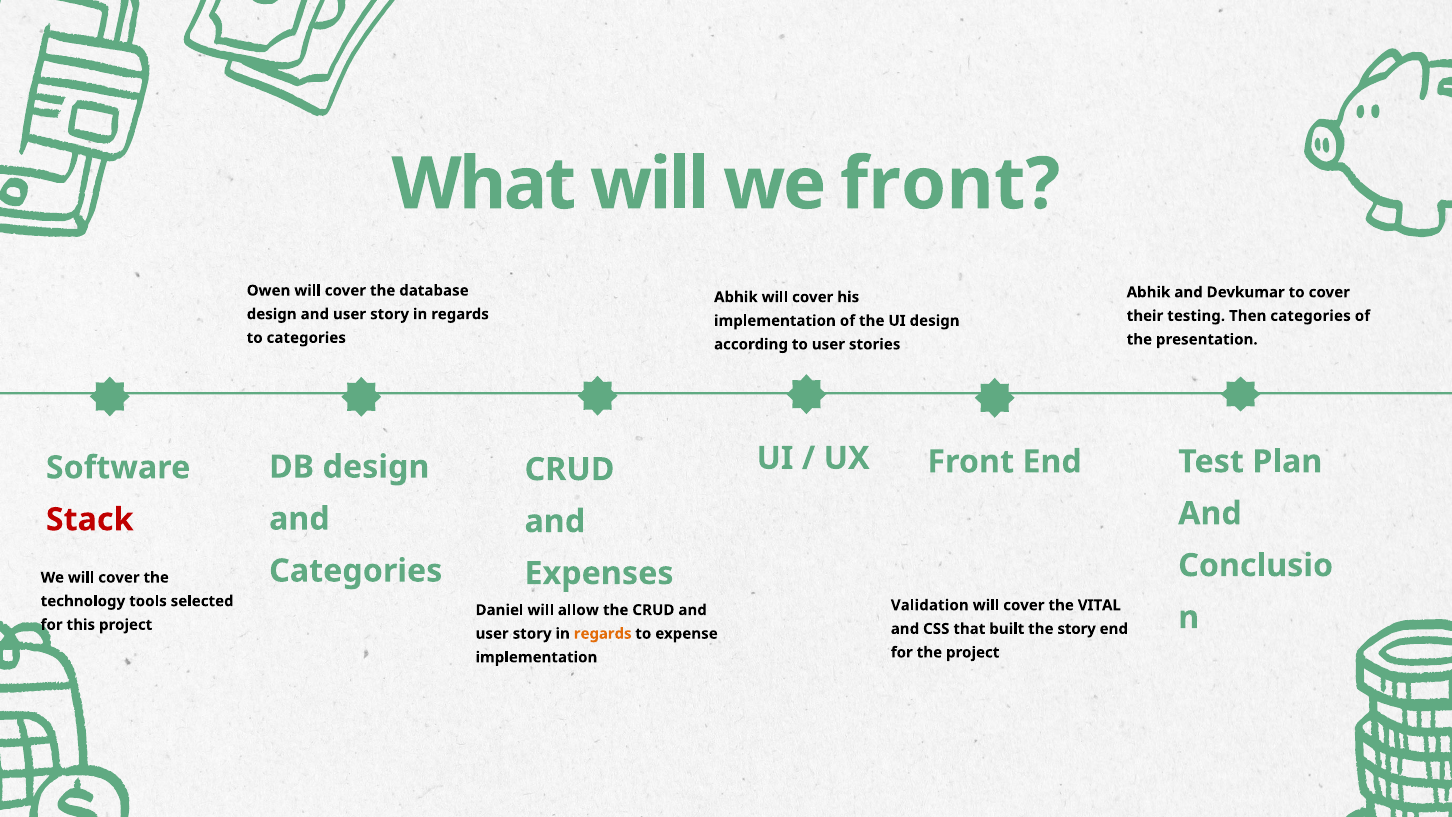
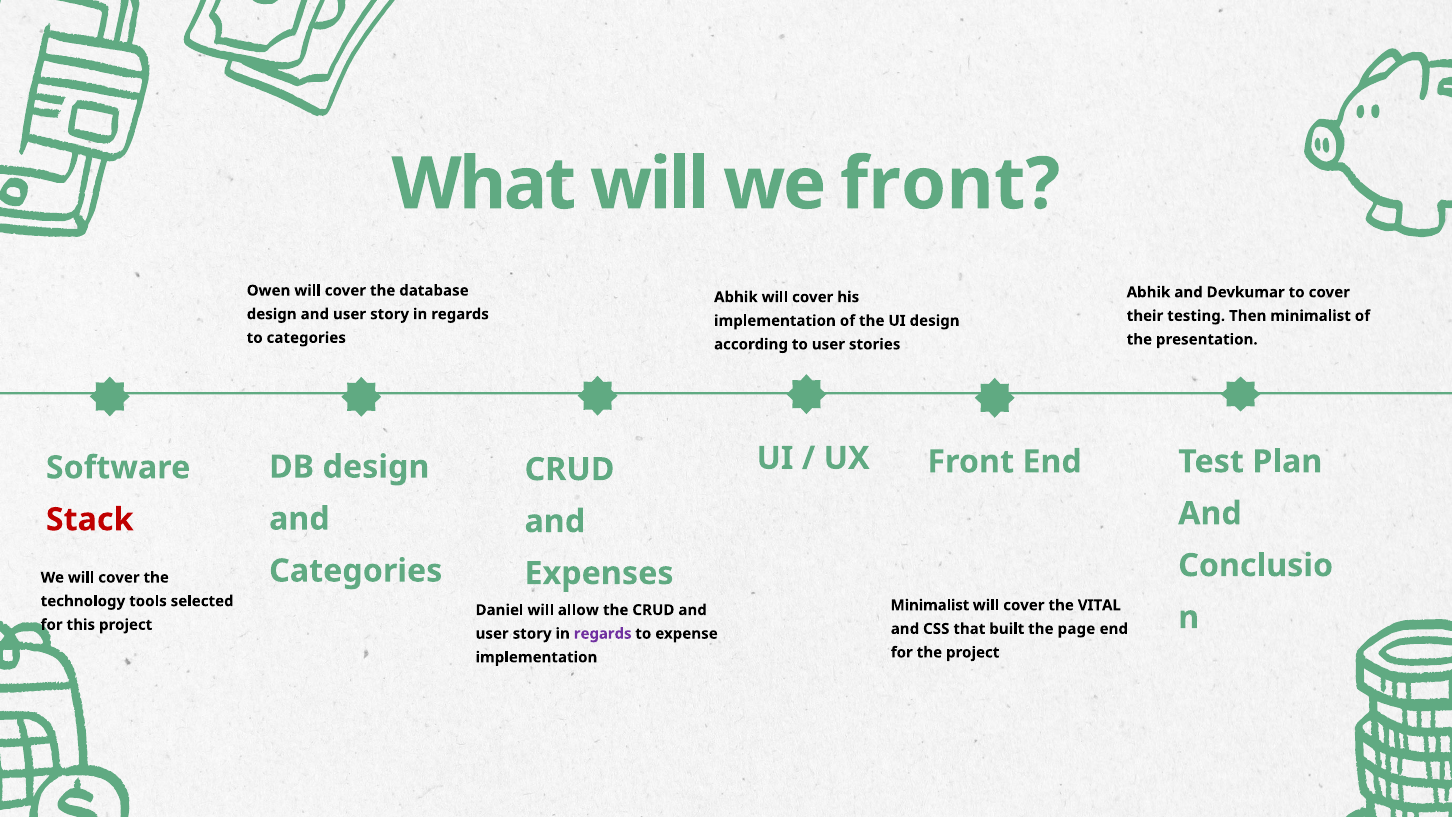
Then categories: categories -> minimalist
Validation at (930, 605): Validation -> Minimalist
the story: story -> page
regards at (603, 633) colour: orange -> purple
